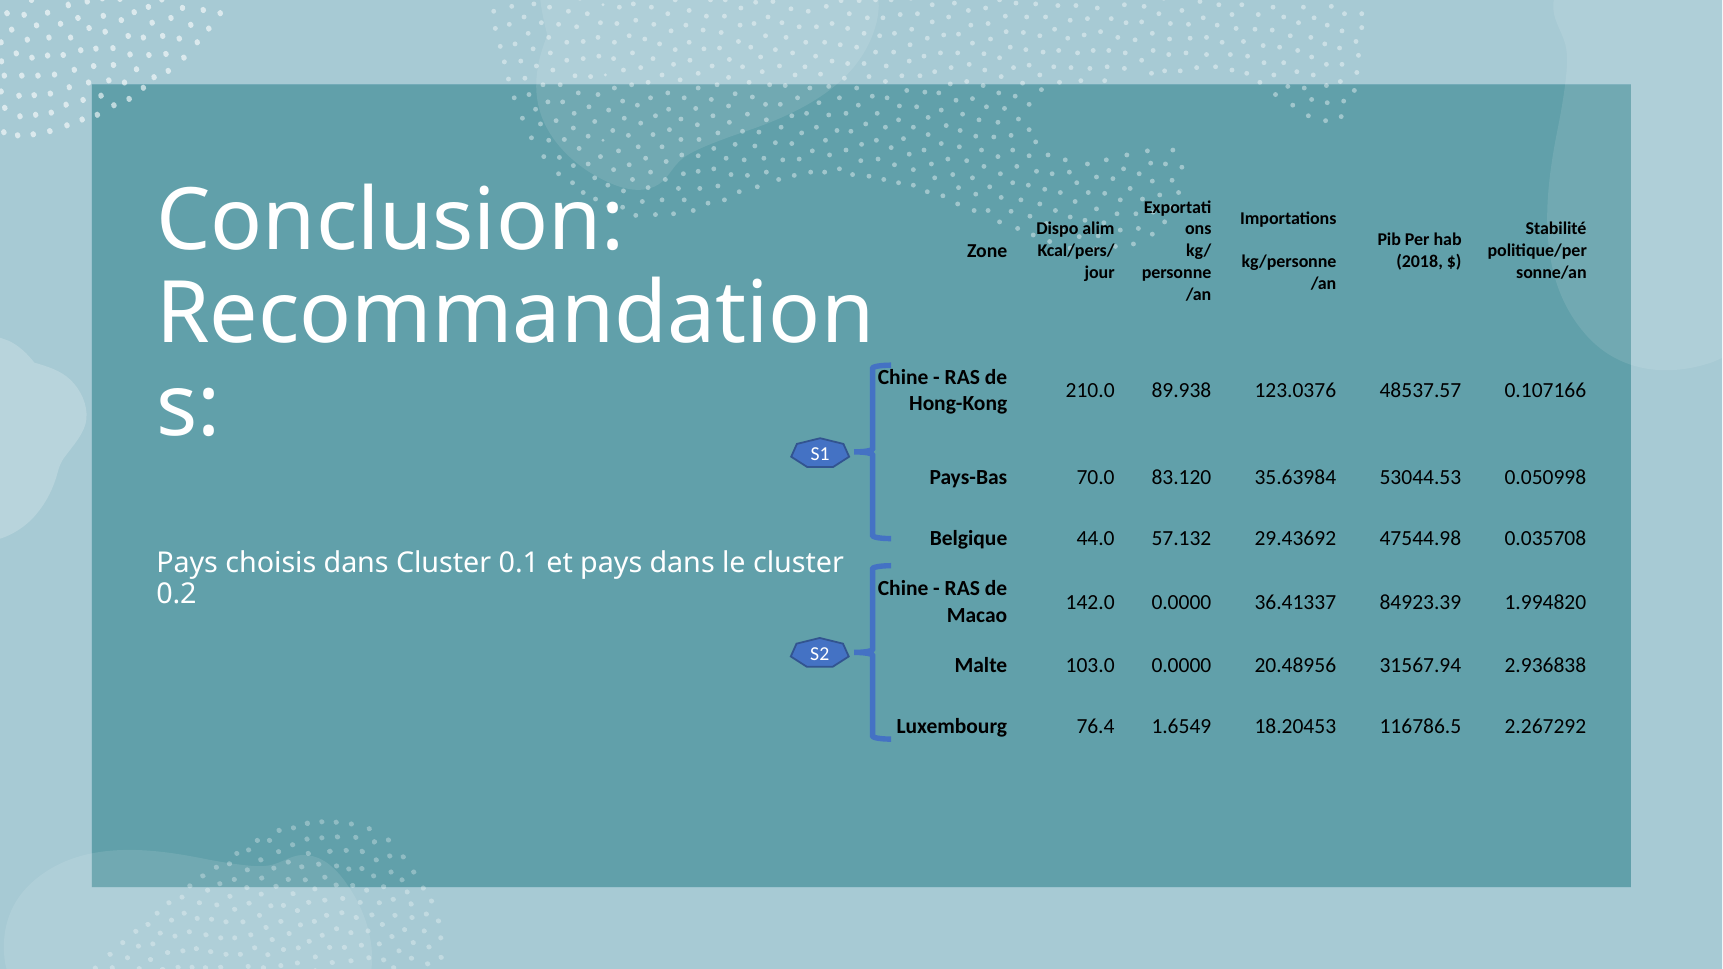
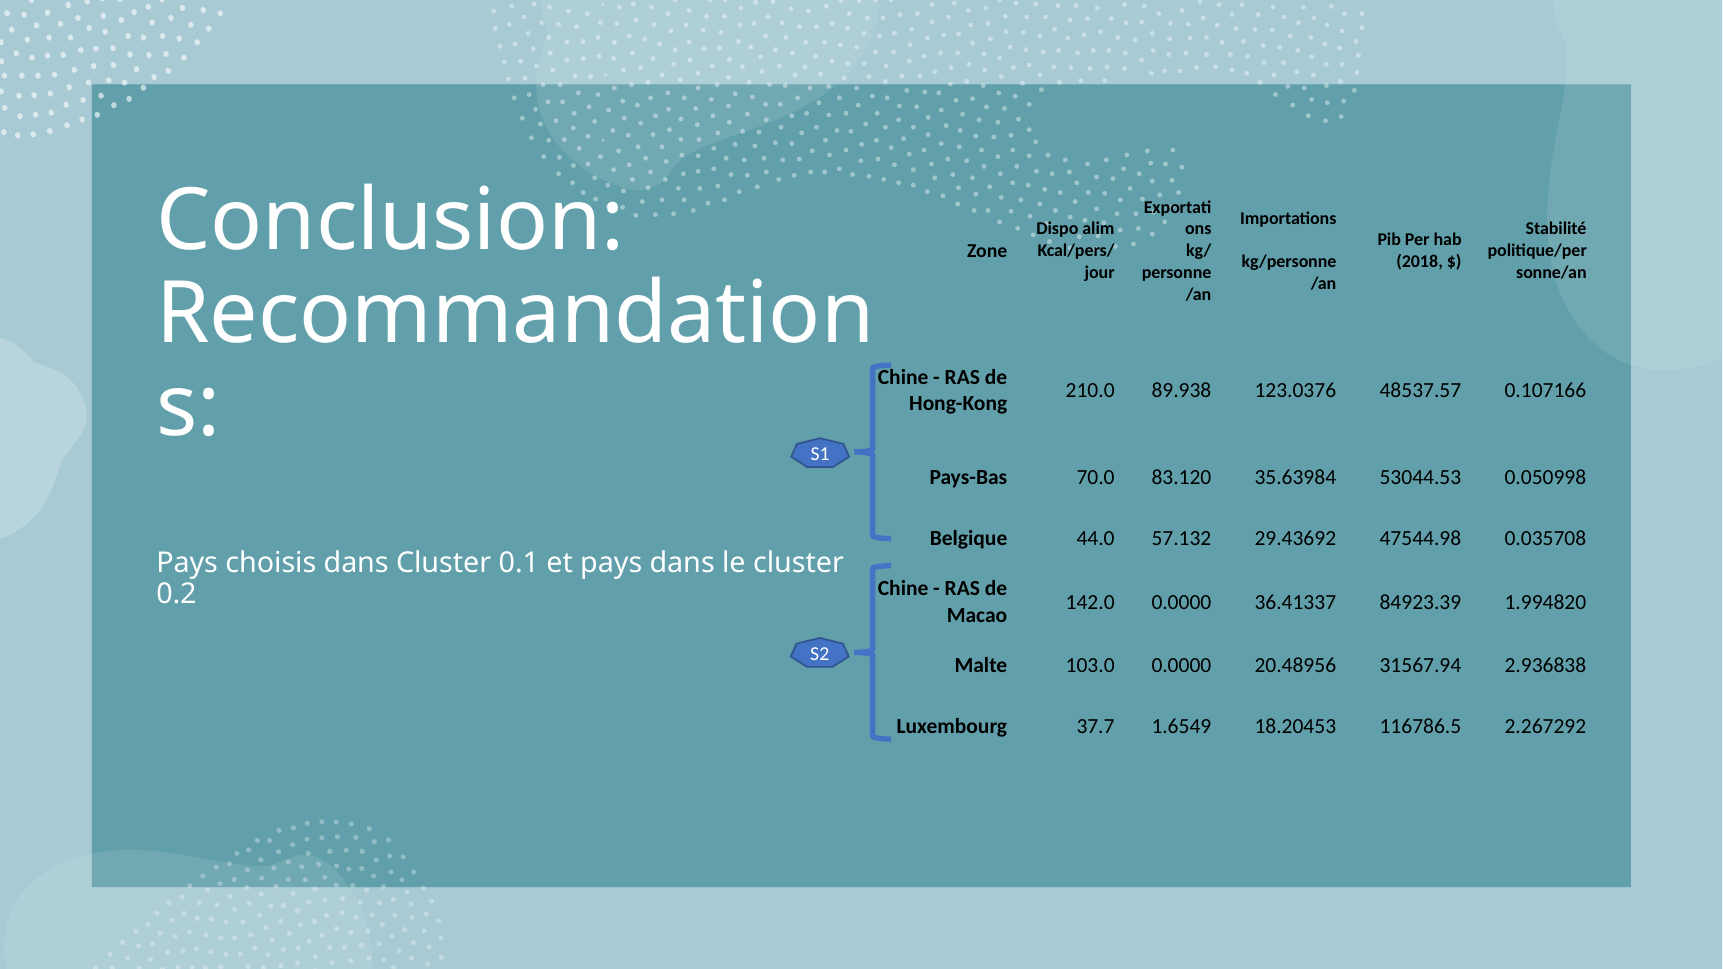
76.4: 76.4 -> 37.7
